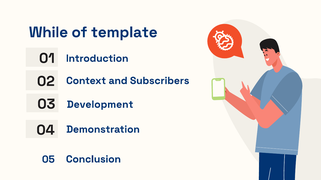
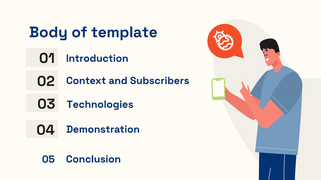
While: While -> Body
Development: Development -> Technologies
